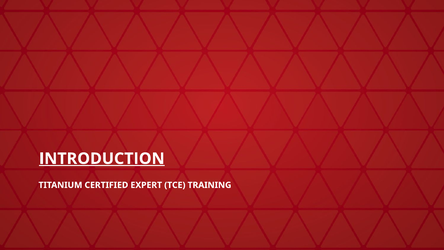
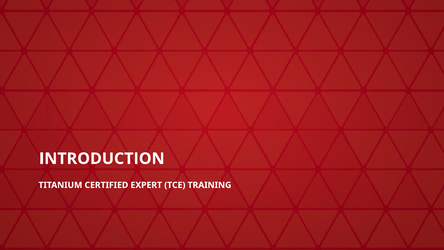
INTRODUCTION underline: present -> none
